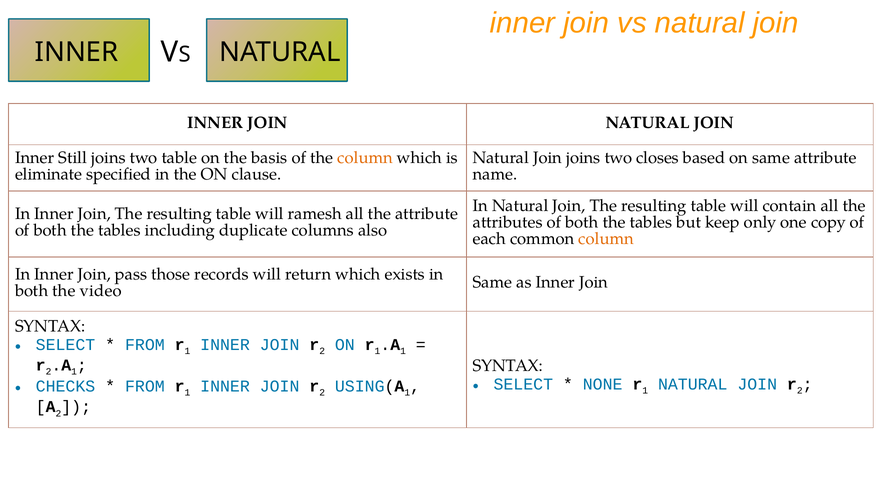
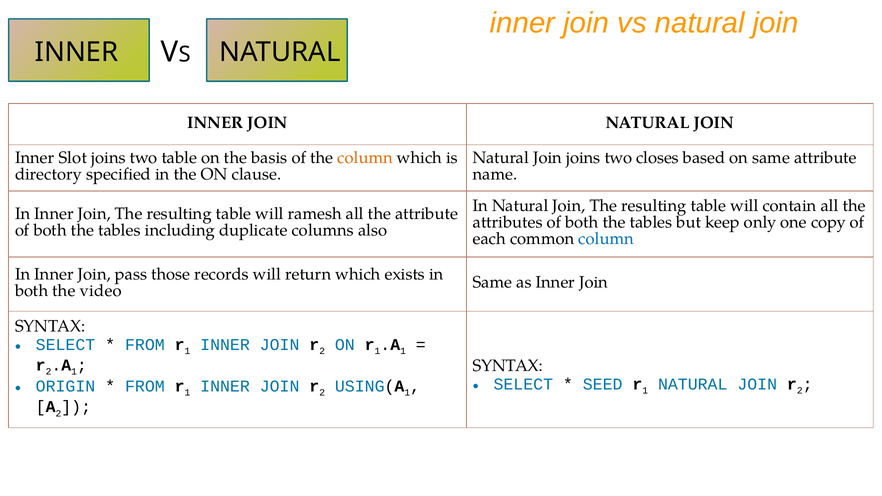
Still: Still -> Slot
eliminate: eliminate -> directory
column at (606, 239) colour: orange -> blue
NONE: NONE -> SEED
CHECKS: CHECKS -> ORIGIN
